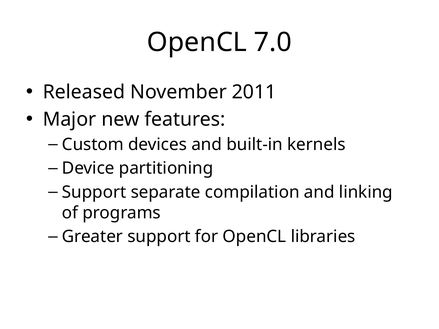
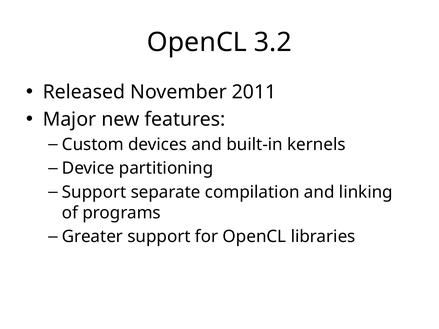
7.0: 7.0 -> 3.2
